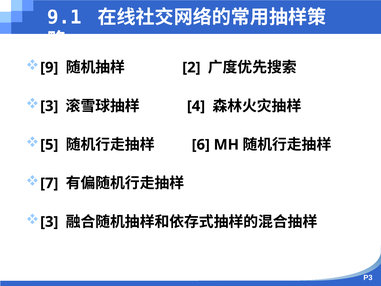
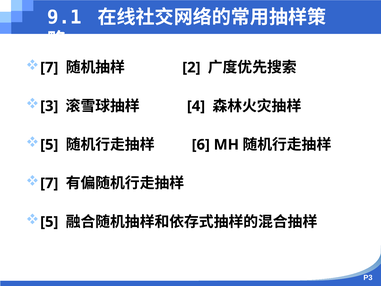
9 at (49, 67): 9 -> 7
3 at (49, 222): 3 -> 5
